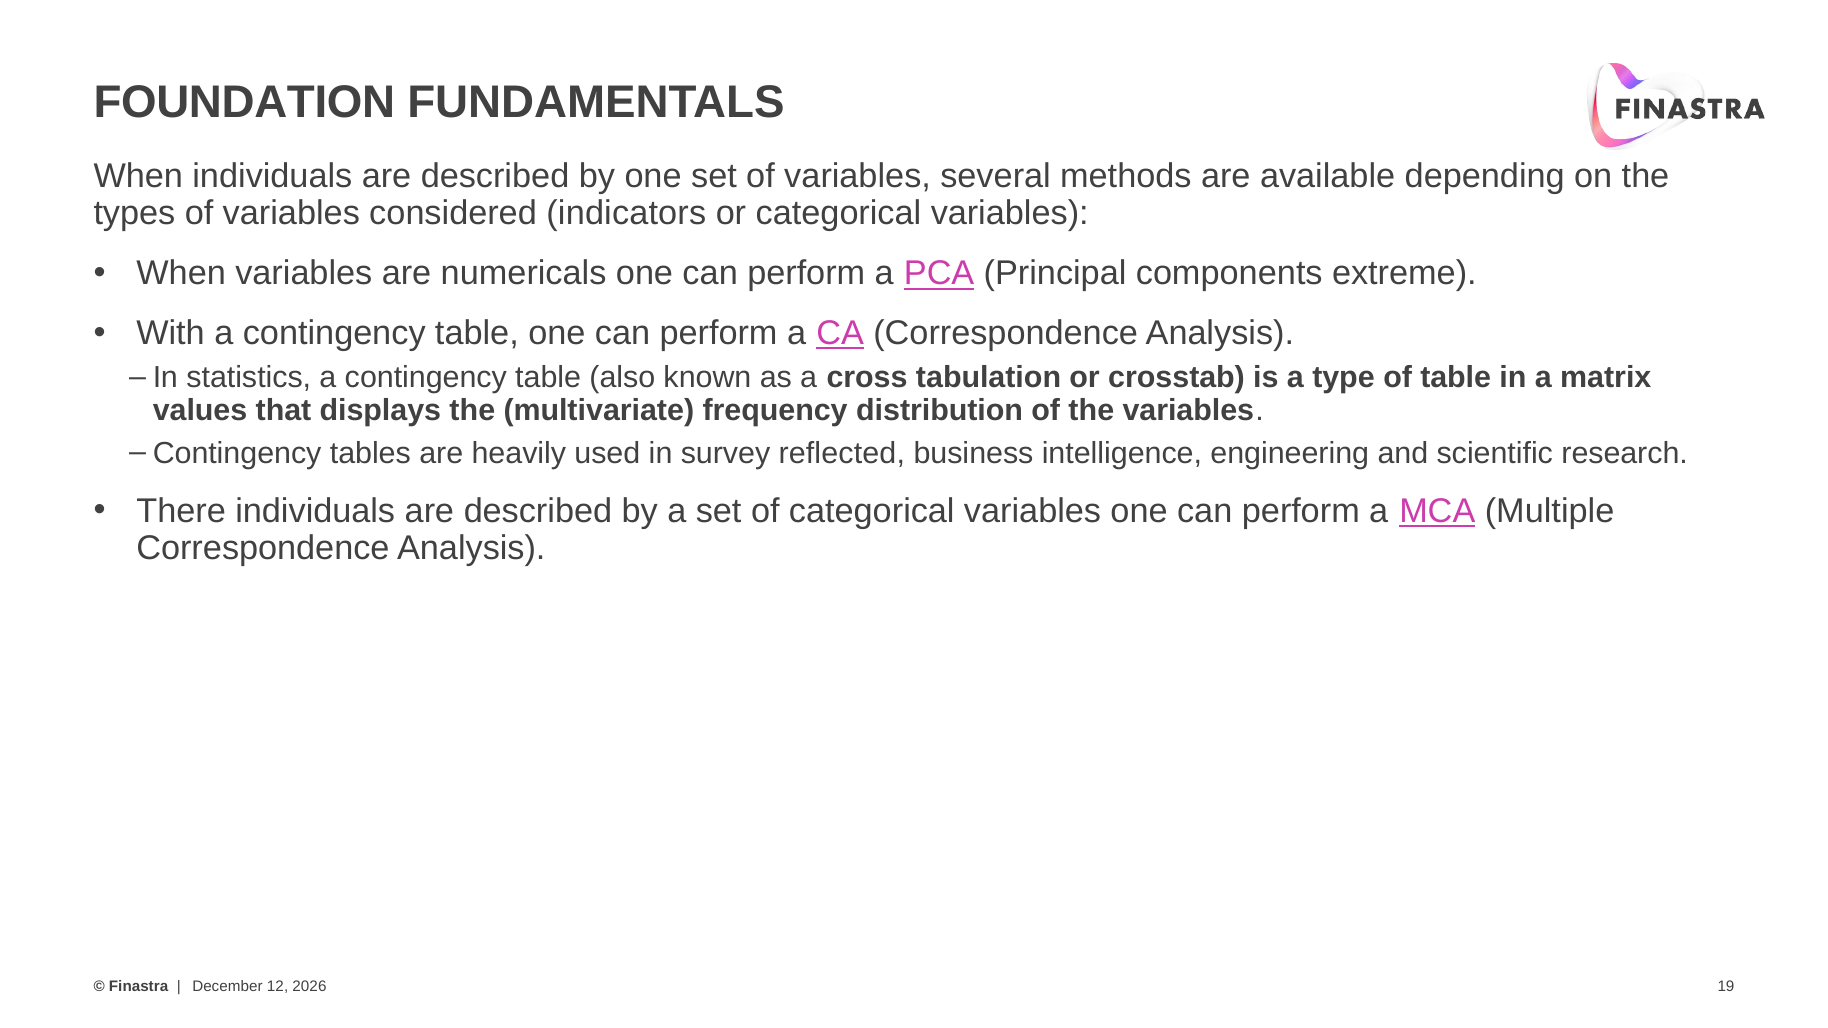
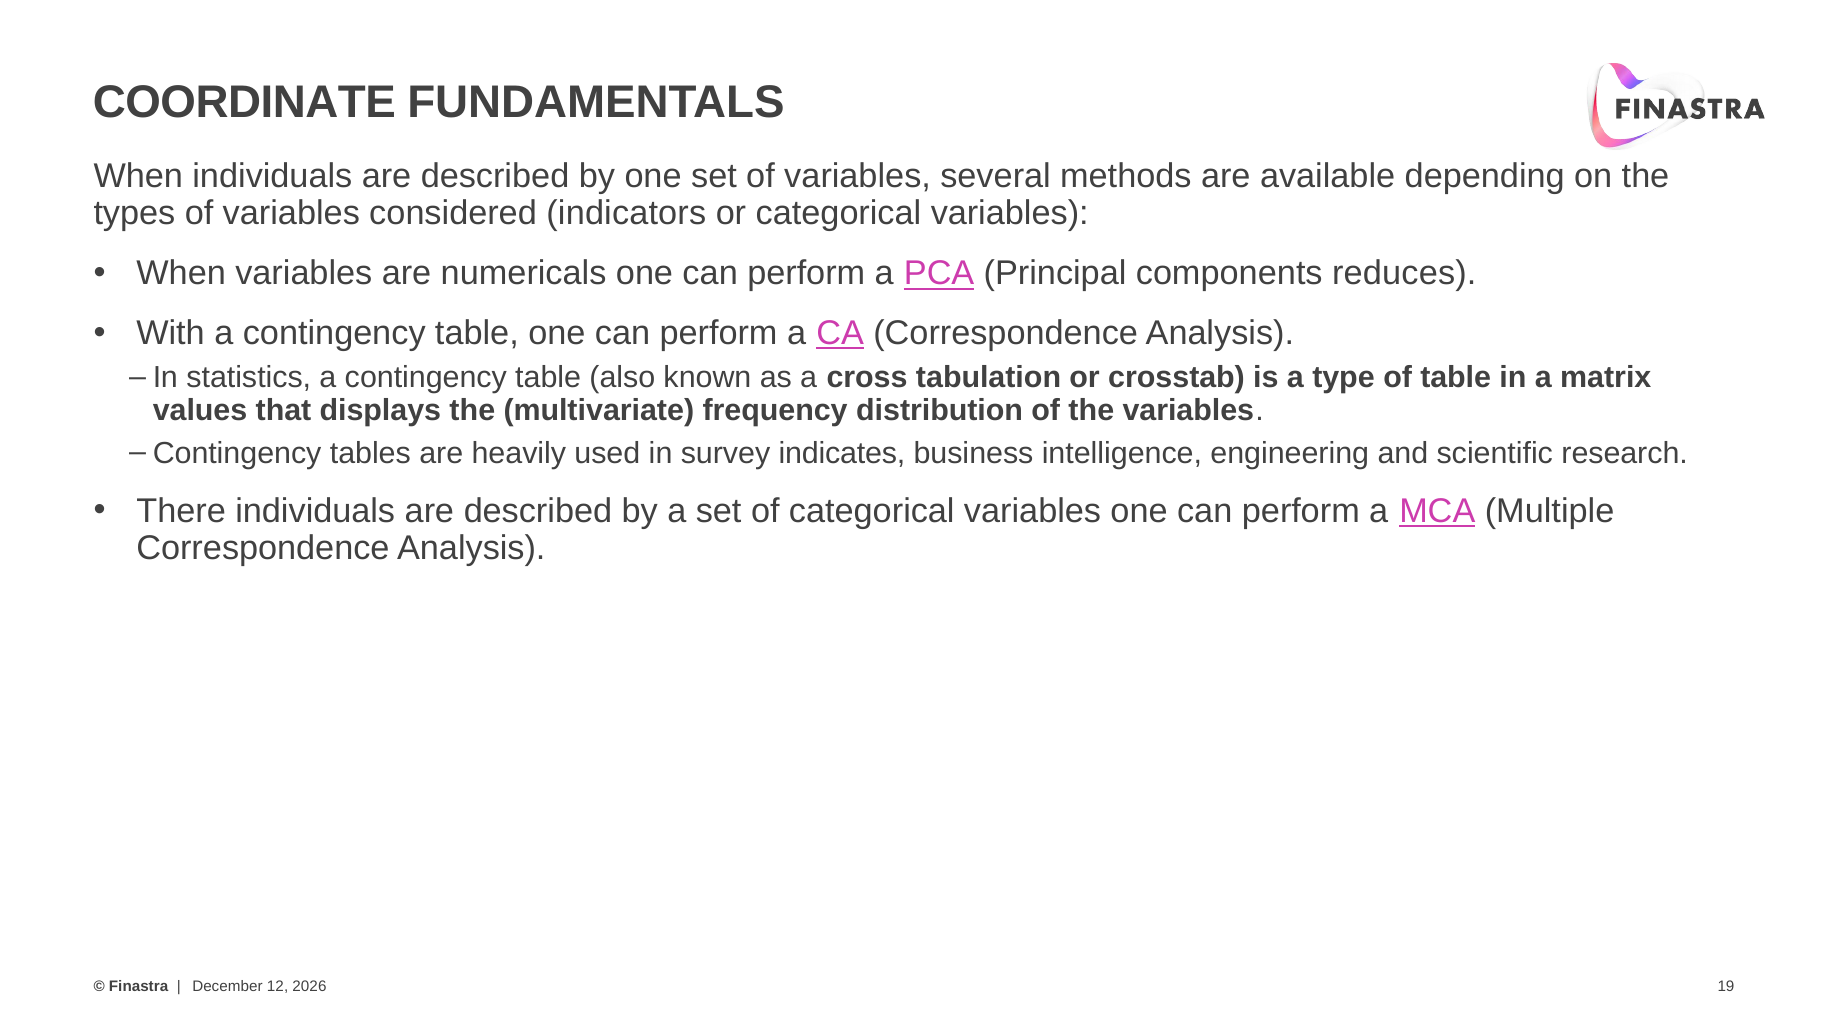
FOUNDATION: FOUNDATION -> COORDINATE
extreme: extreme -> reduces
reflected: reflected -> indicates
